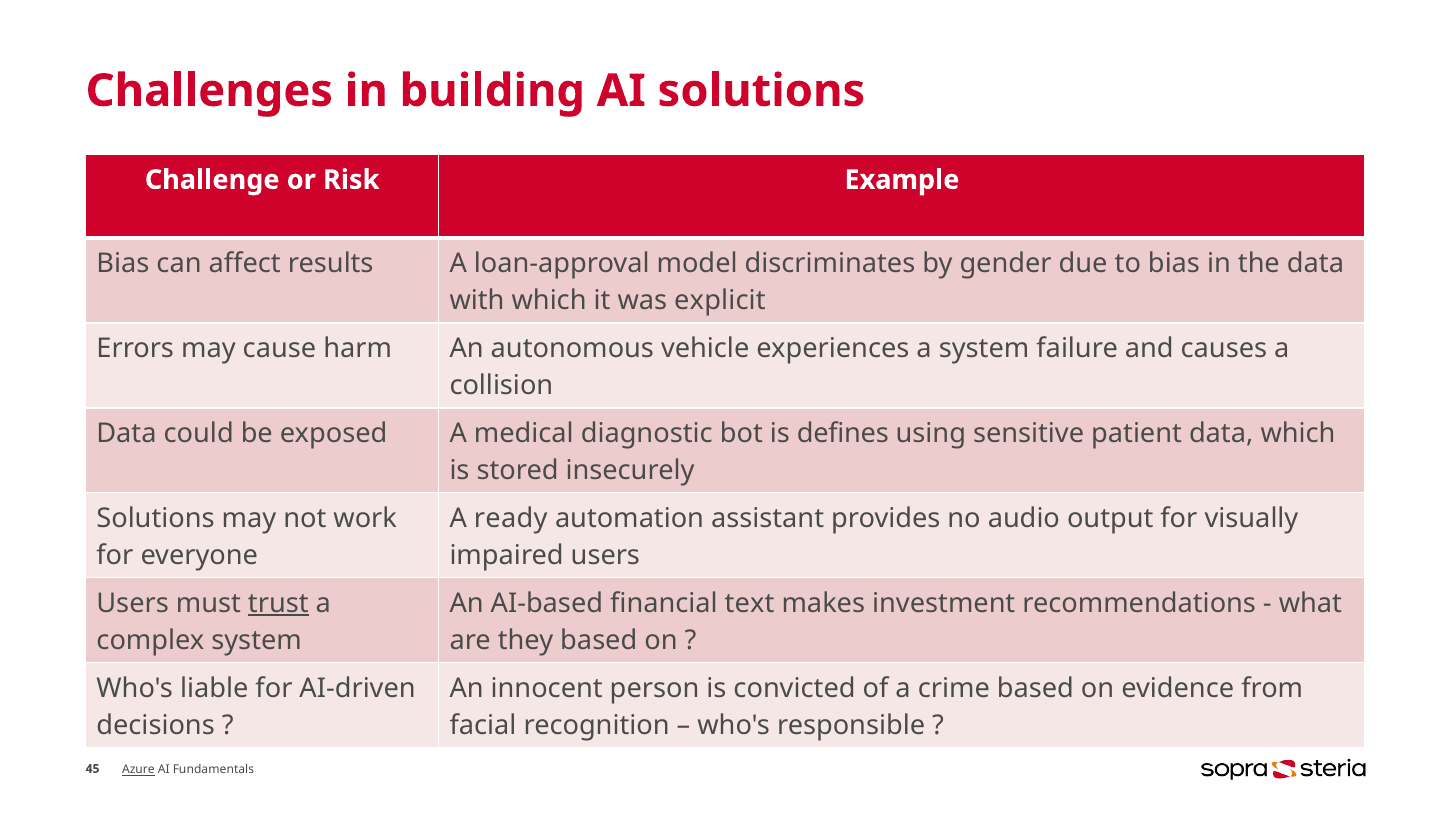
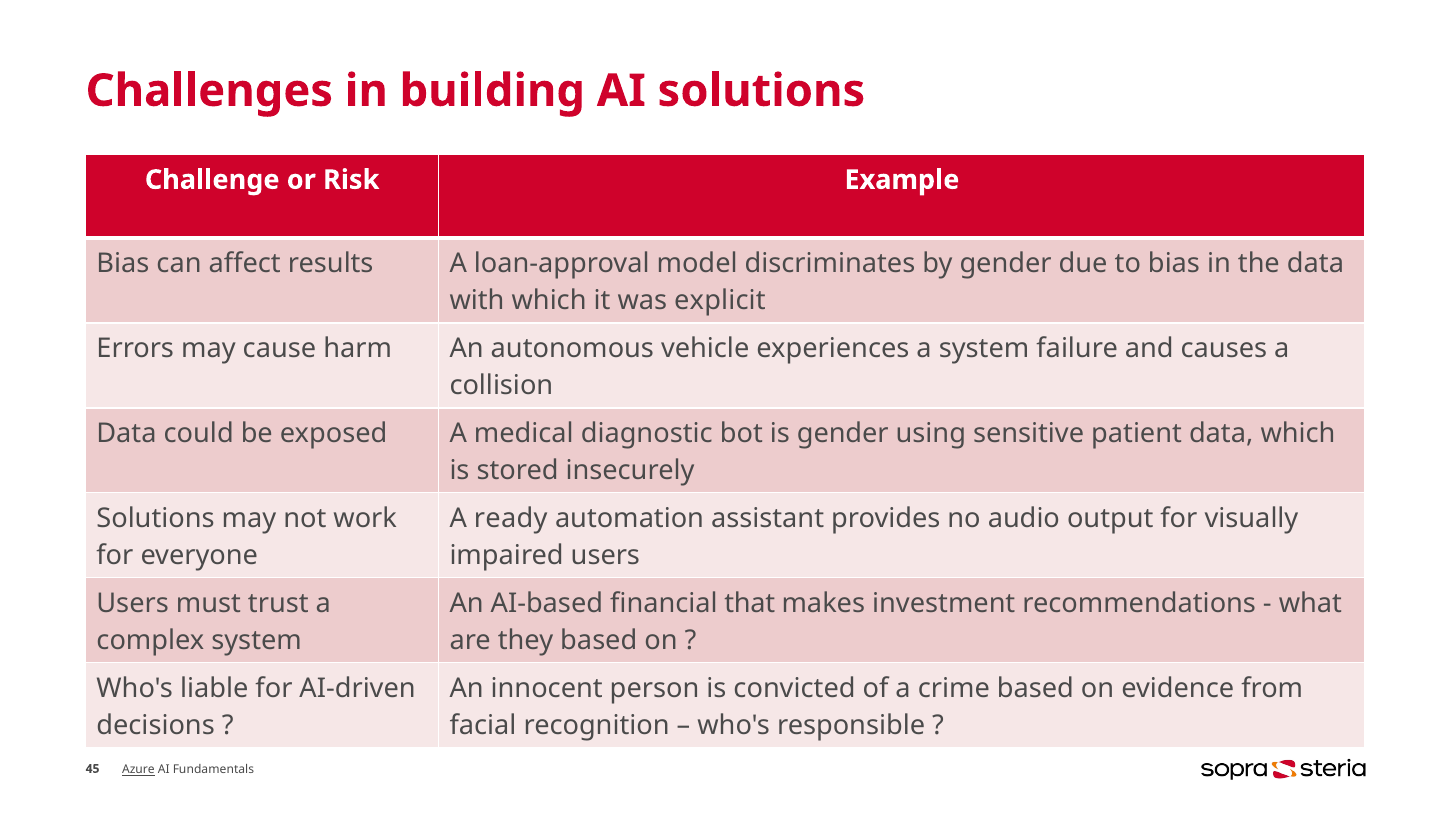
is defines: defines -> gender
trust underline: present -> none
text: text -> that
